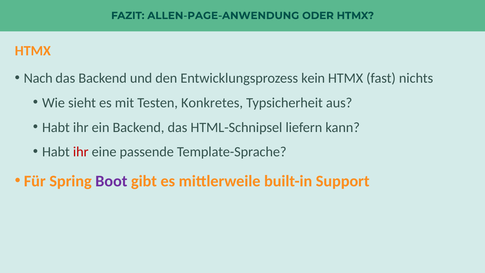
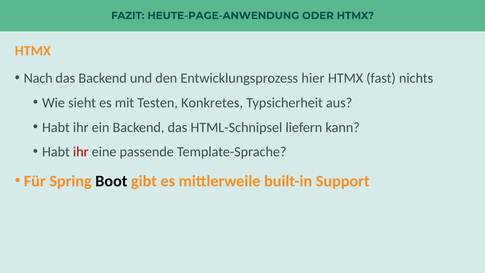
ALLEN-PAGE-ANWENDUNG: ALLEN-PAGE-ANWENDUNG -> HEUTE-PAGE-ANWENDUNG
kein: kein -> hier
Boot colour: purple -> black
